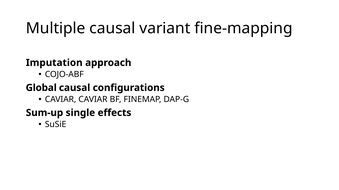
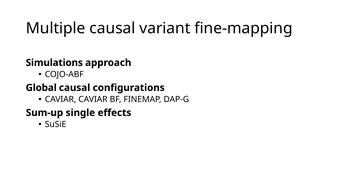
Imputation: Imputation -> Simulations
